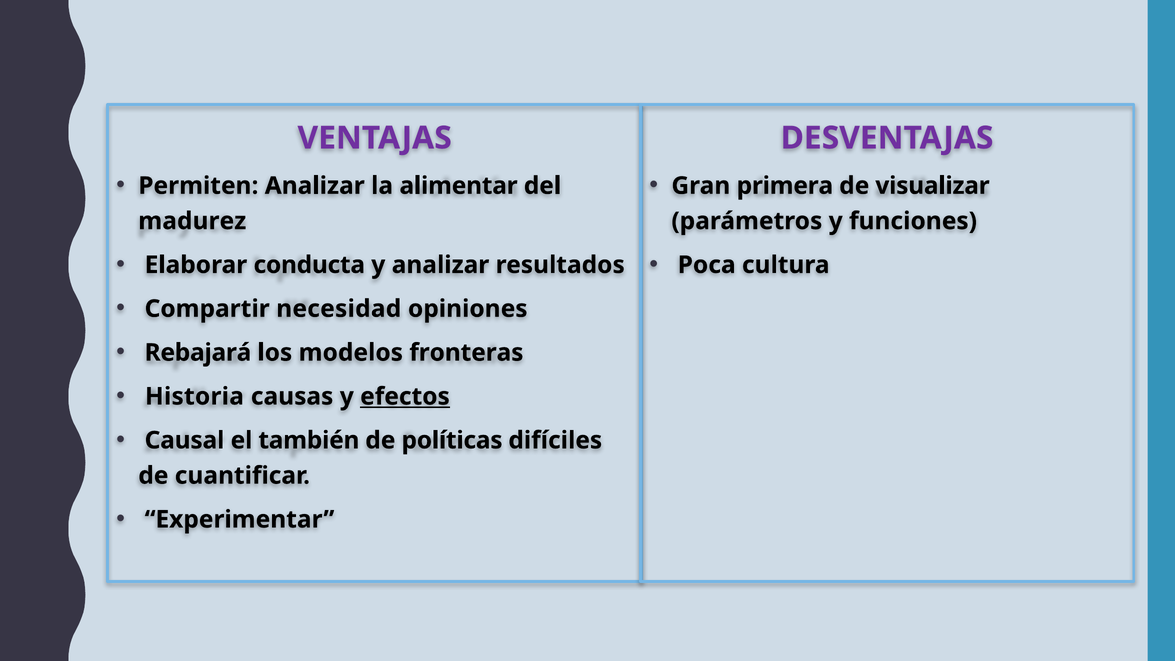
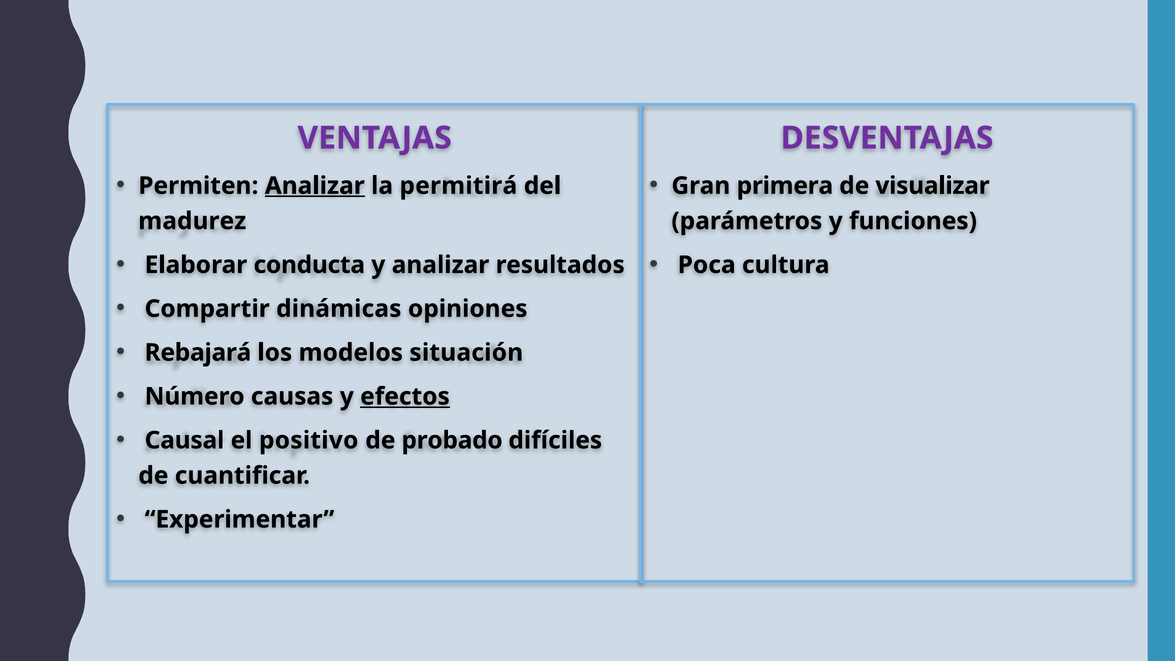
Analizar at (315, 186) underline: none -> present
alimentar: alimentar -> permitirá
necesidad: necesidad -> dinámicas
fronteras: fronteras -> situación
Historia: Historia -> Número
también: también -> positivo
políticas: políticas -> probado
